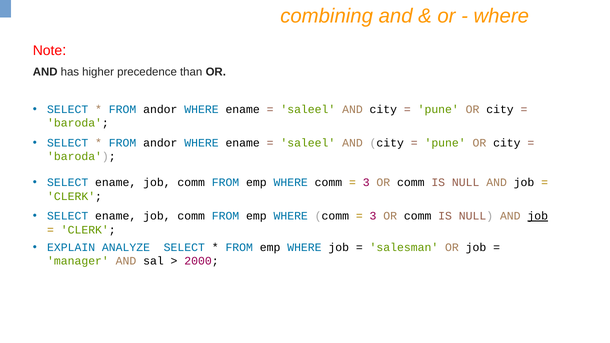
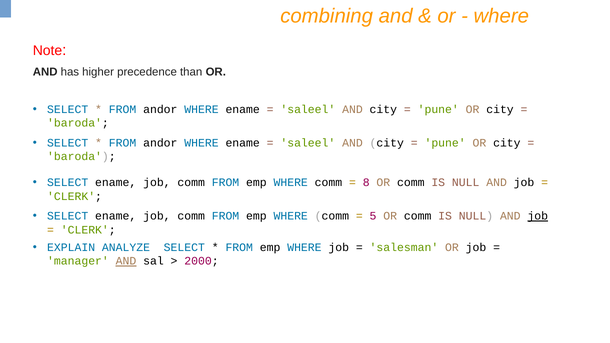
3 at (366, 183): 3 -> 8
3 at (373, 216): 3 -> 5
AND at (126, 261) underline: none -> present
